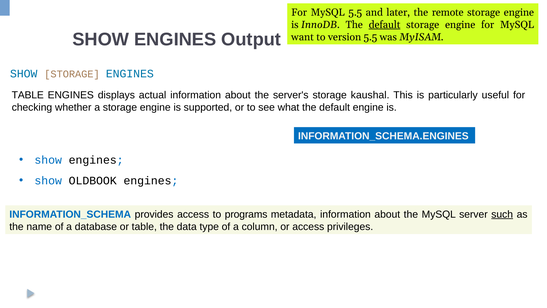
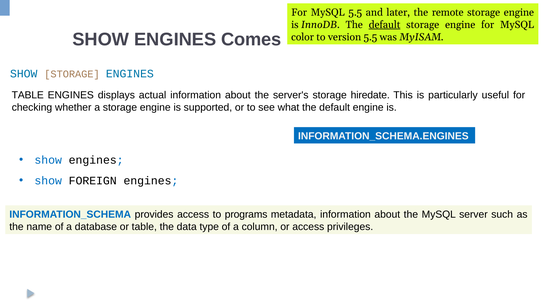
Output: Output -> Comes
want: want -> color
kaushal: kaushal -> hiredate
OLDBOOK: OLDBOOK -> FOREIGN
such underline: present -> none
